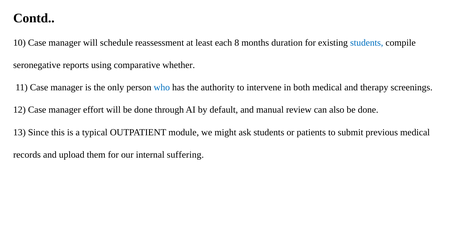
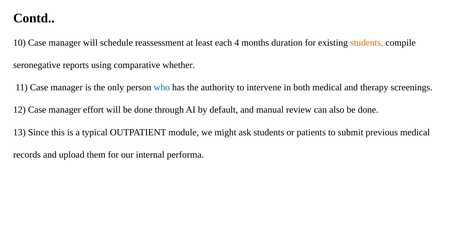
8: 8 -> 4
students at (367, 43) colour: blue -> orange
suffering: suffering -> performa
